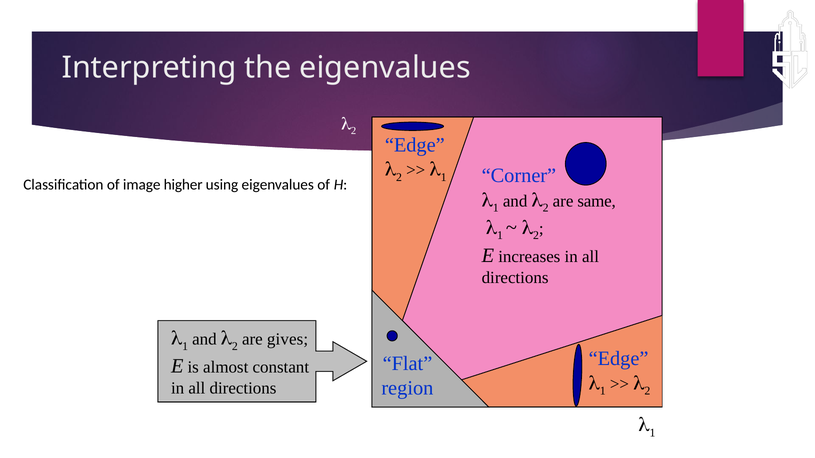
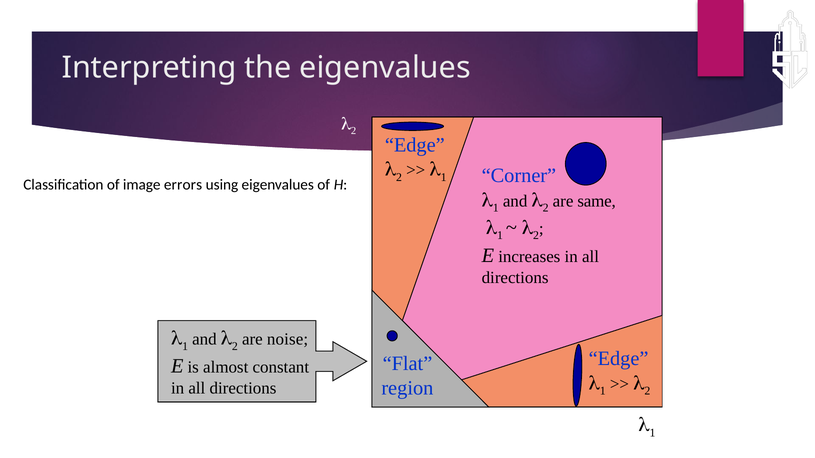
higher: higher -> errors
gives: gives -> noise
